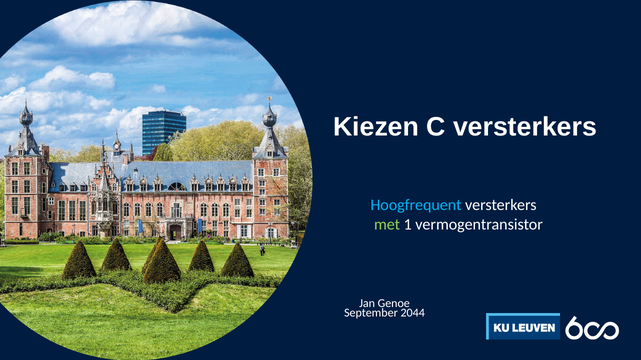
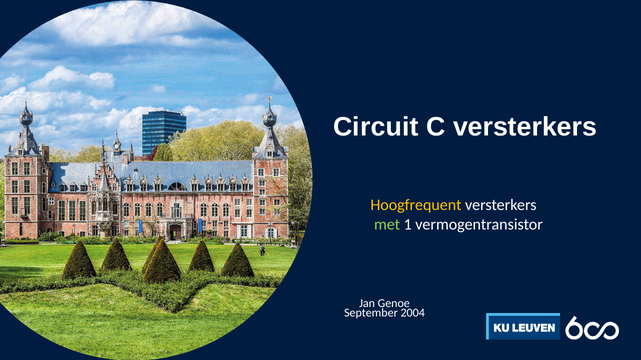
Kiezen: Kiezen -> Circuit
Hoogfrequent colour: light blue -> yellow
2044: 2044 -> 2004
